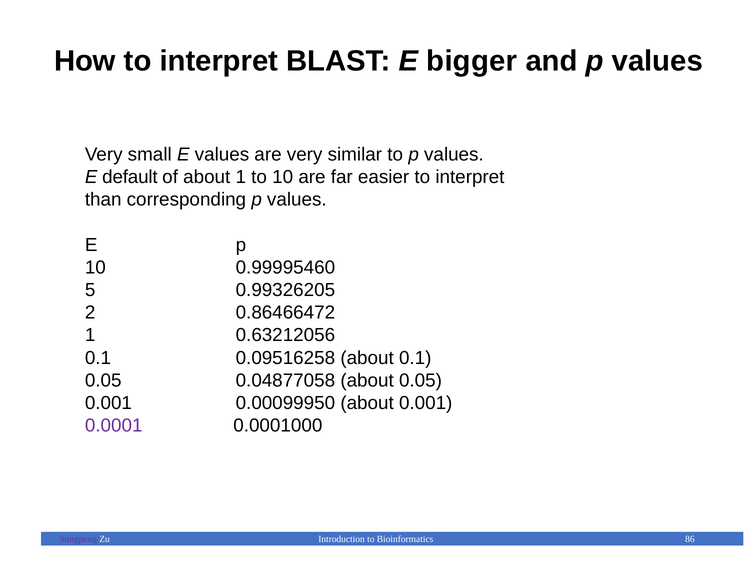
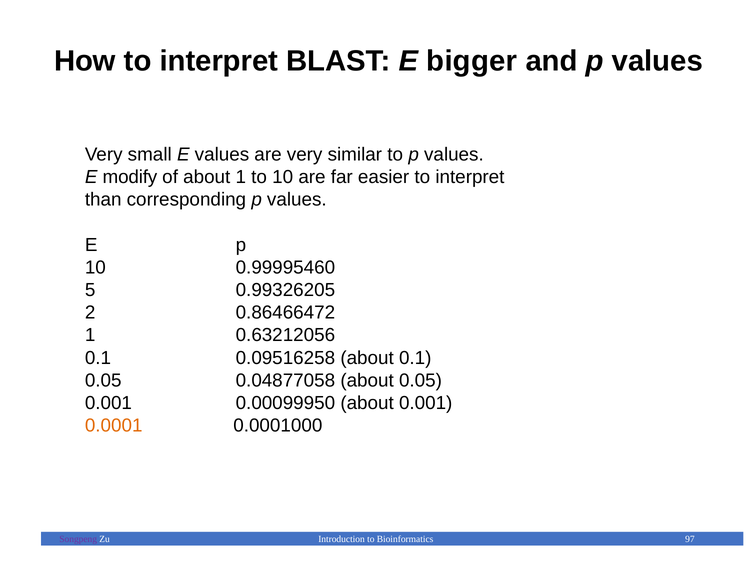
default: default -> modify
0.0001 colour: purple -> orange
86: 86 -> 97
